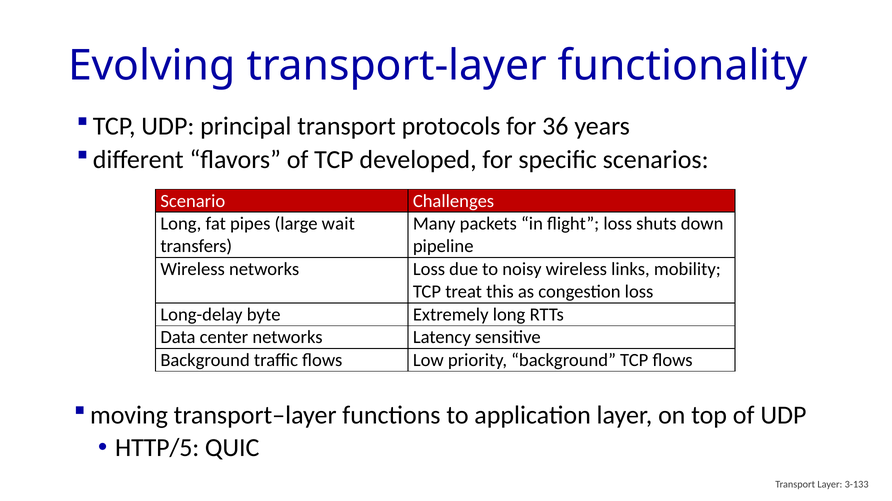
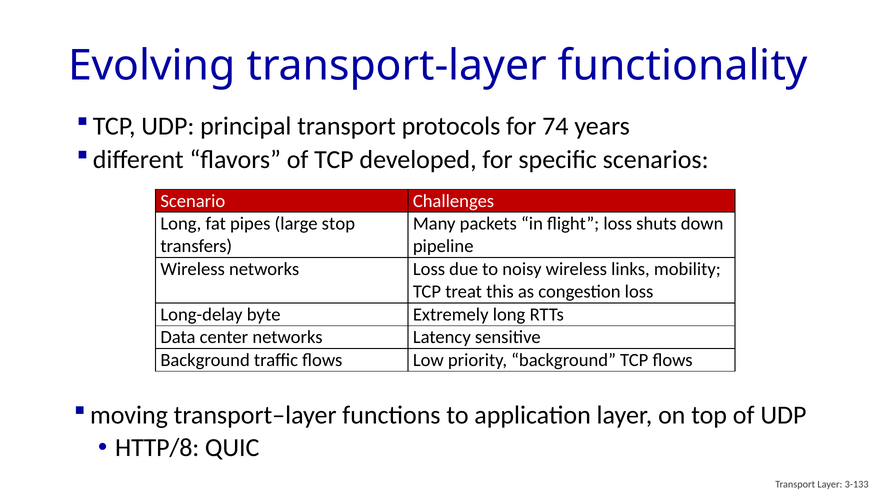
36: 36 -> 74
wait: wait -> stop
HTTP/5: HTTP/5 -> HTTP/8
